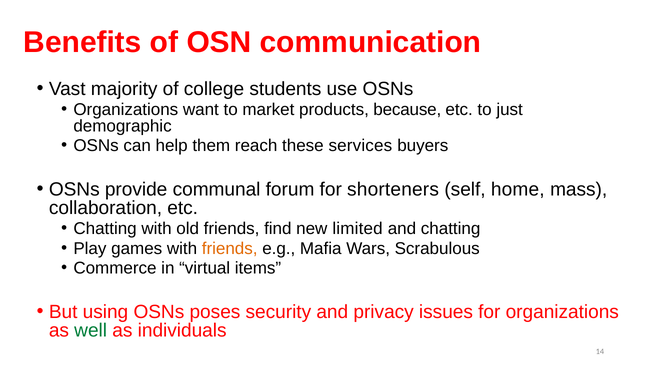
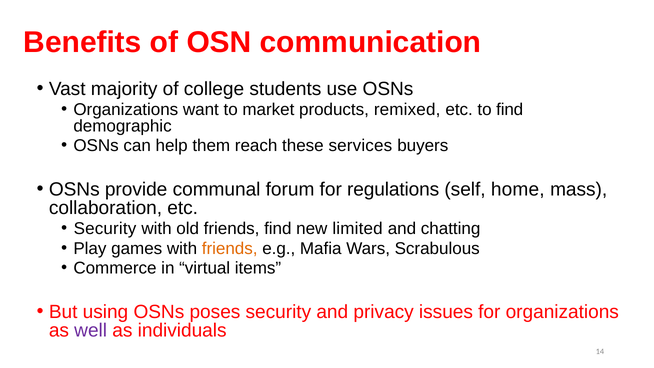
because: because -> remixed
to just: just -> find
shorteners: shorteners -> regulations
Chatting at (105, 229): Chatting -> Security
well colour: green -> purple
